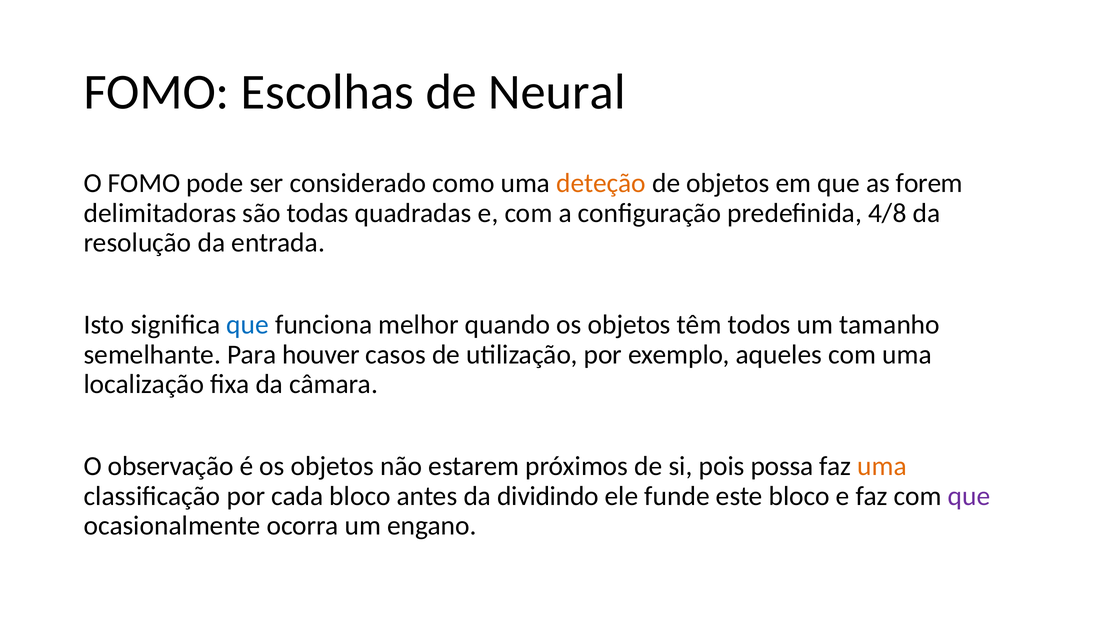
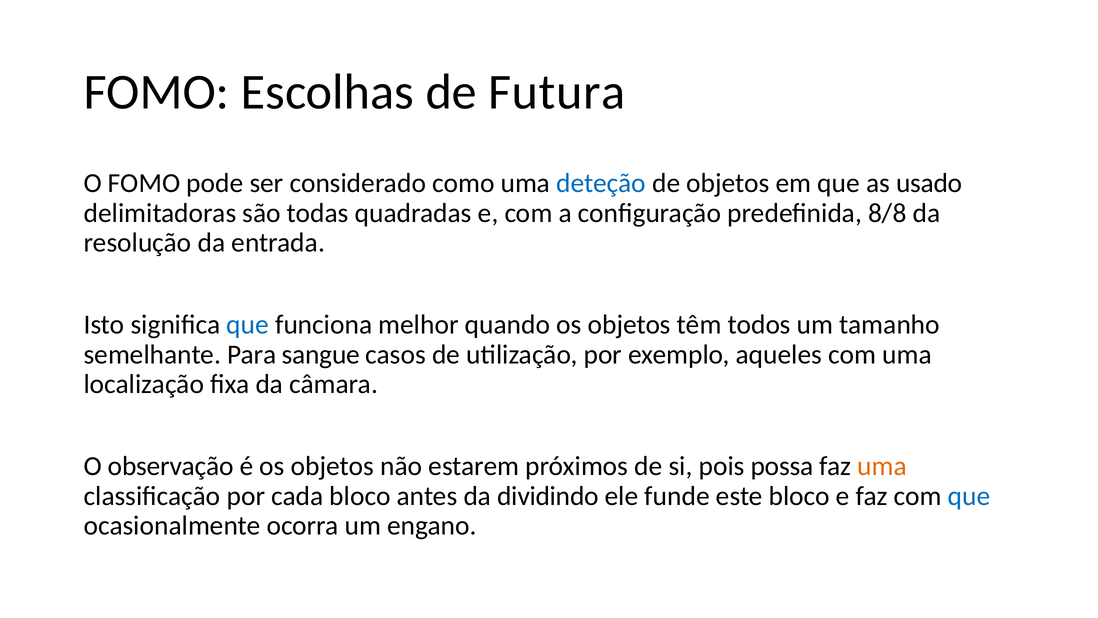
Neural: Neural -> Futura
deteção colour: orange -> blue
forem: forem -> usado
4/8: 4/8 -> 8/8
houver: houver -> sangue
que at (969, 496) colour: purple -> blue
